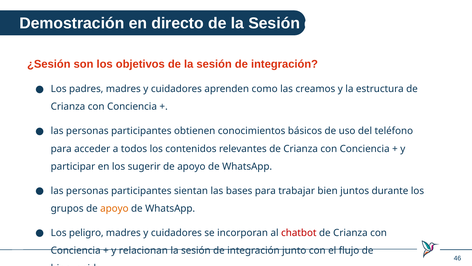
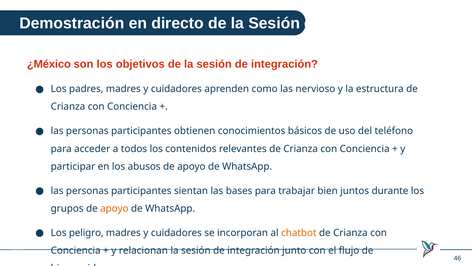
¿Sesión: ¿Sesión -> ¿México
creamos: creamos -> nervioso
sugerir: sugerir -> abusos
chatbot colour: red -> orange
